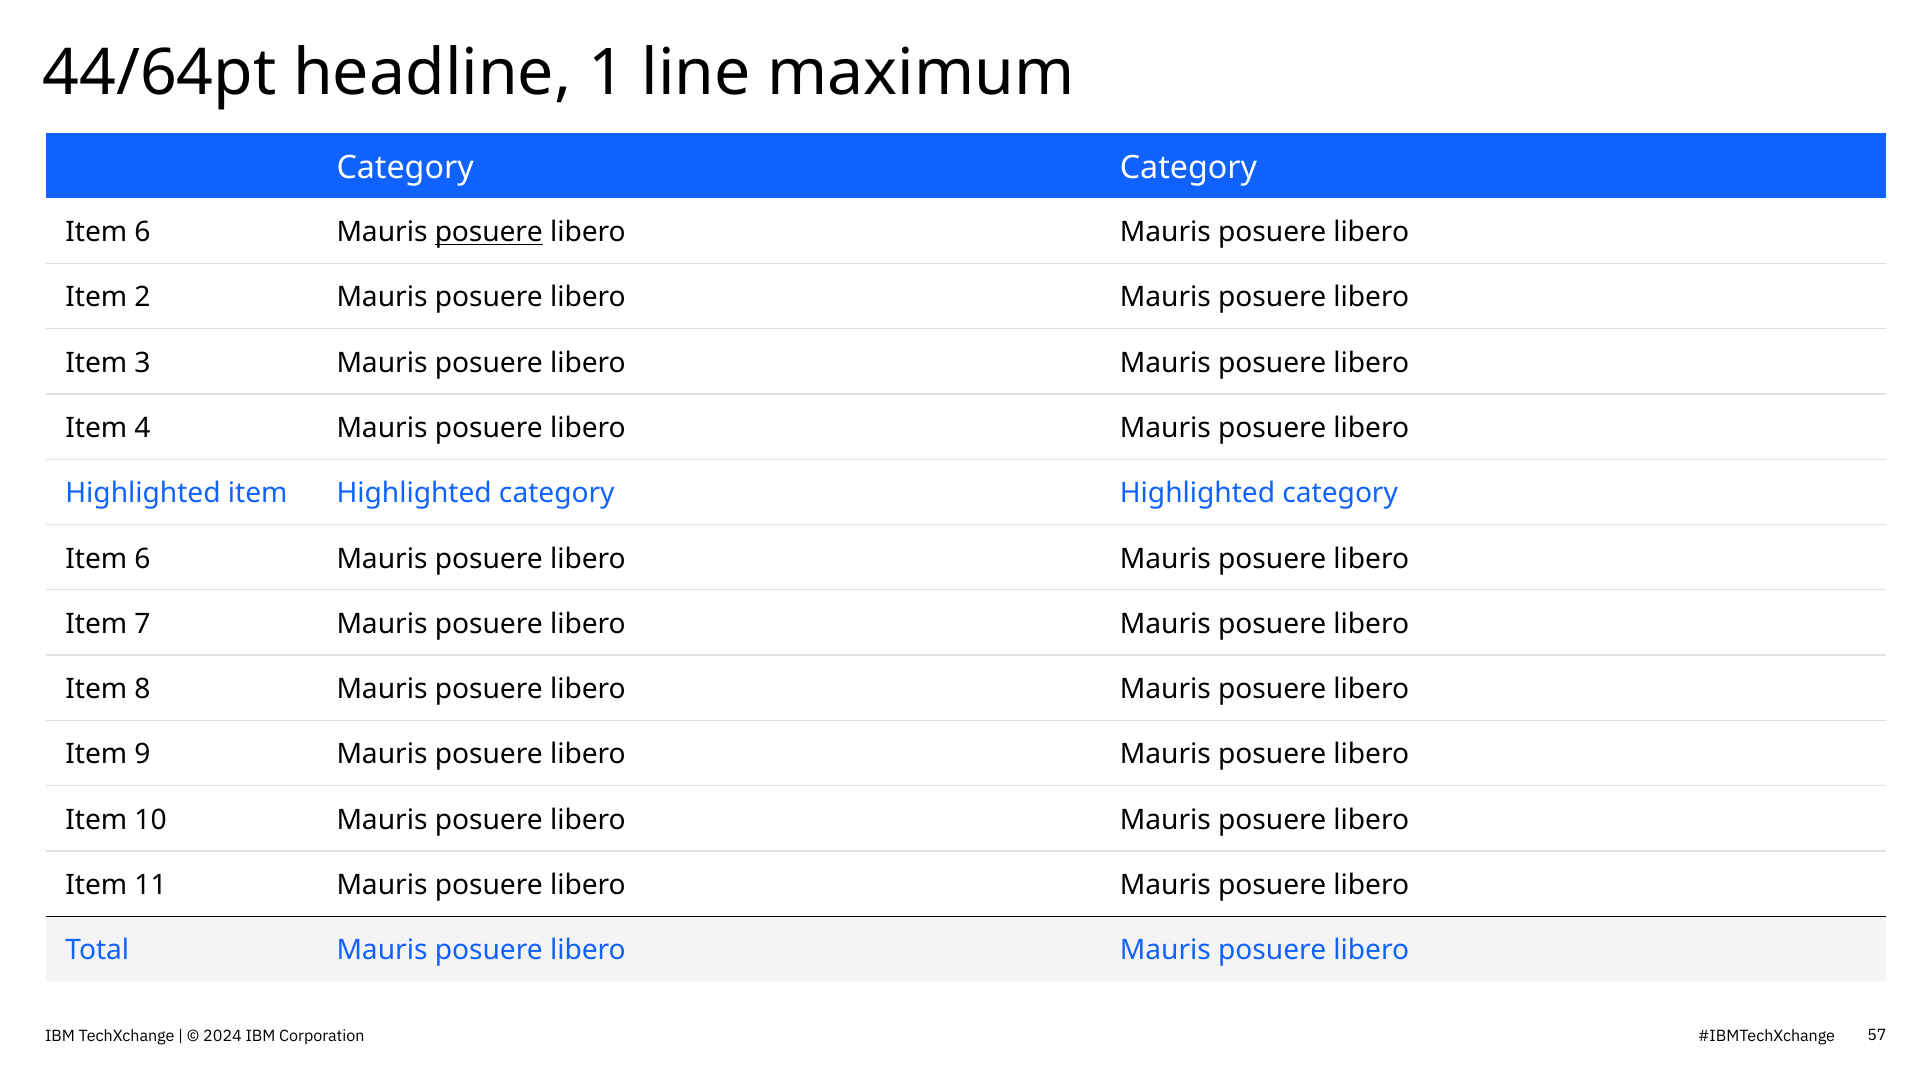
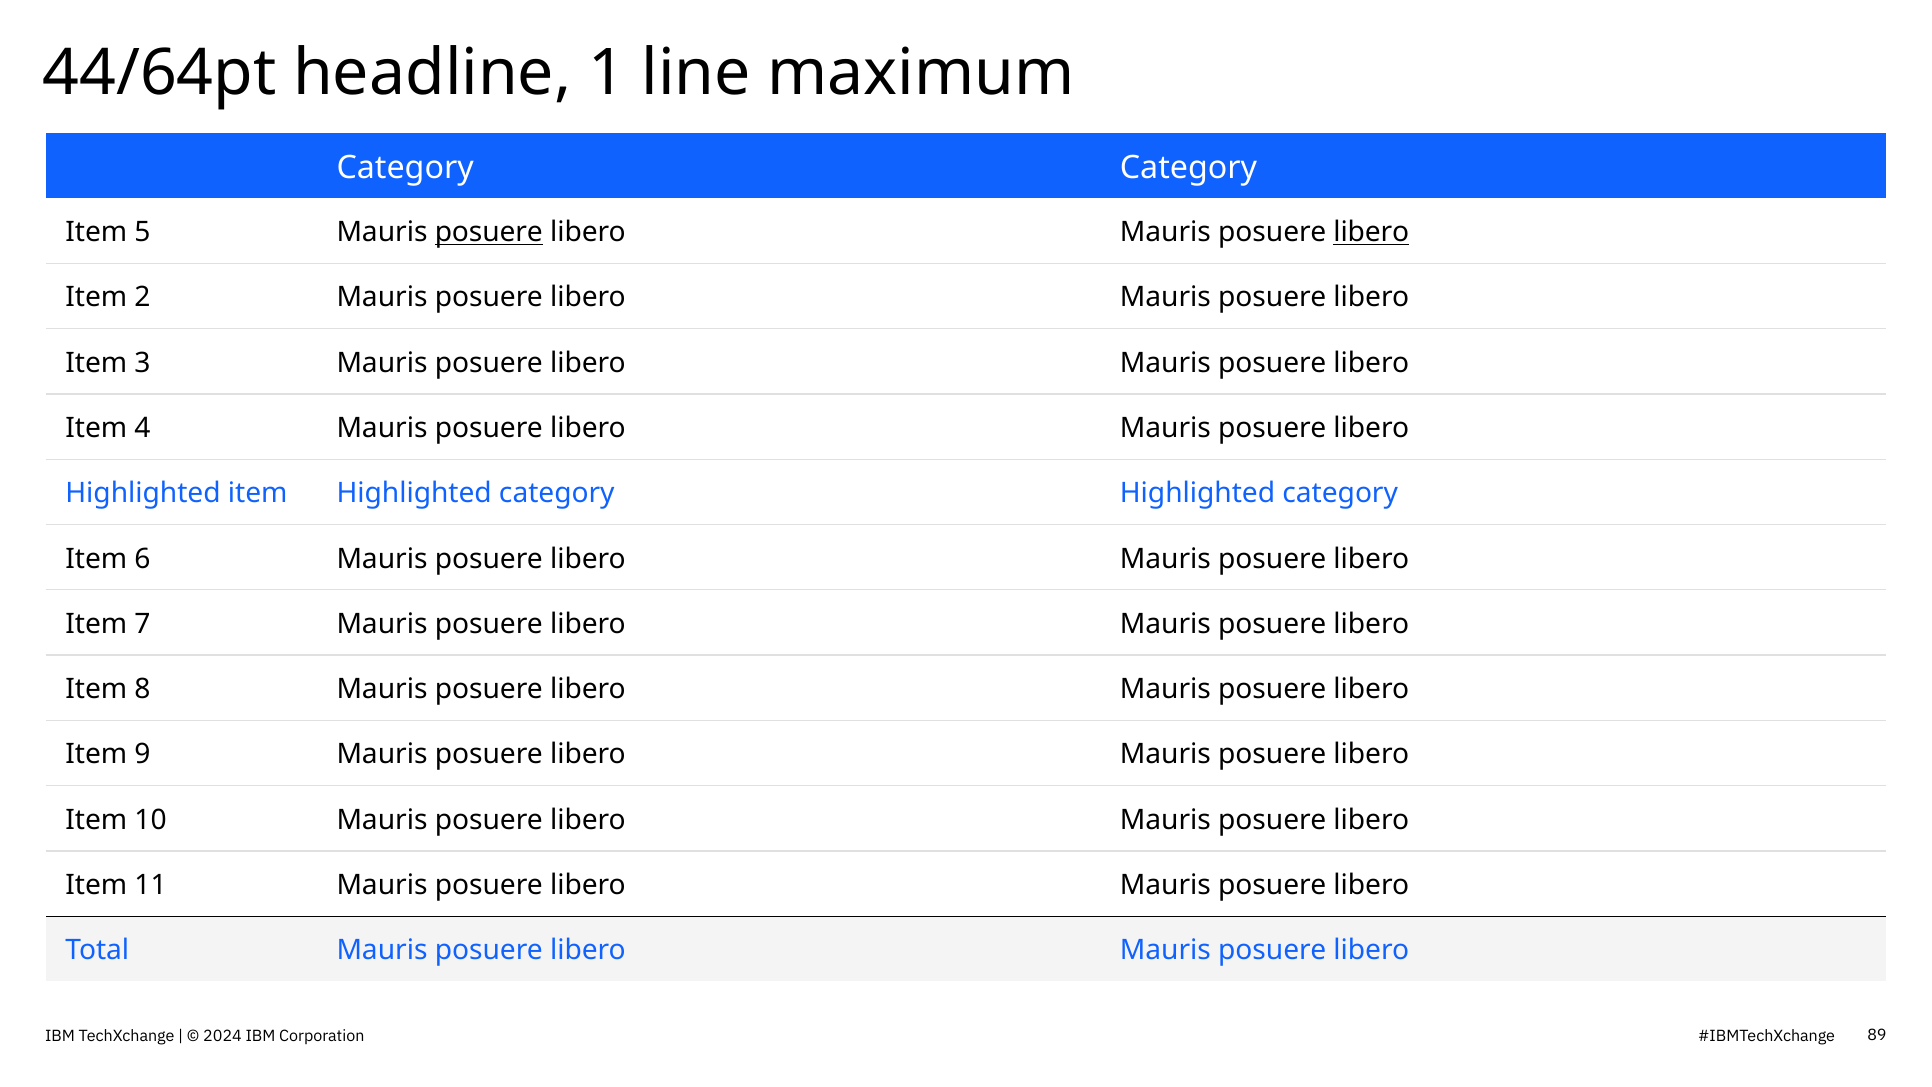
6 at (142, 232): 6 -> 5
libero at (1371, 232) underline: none -> present
57: 57 -> 89
